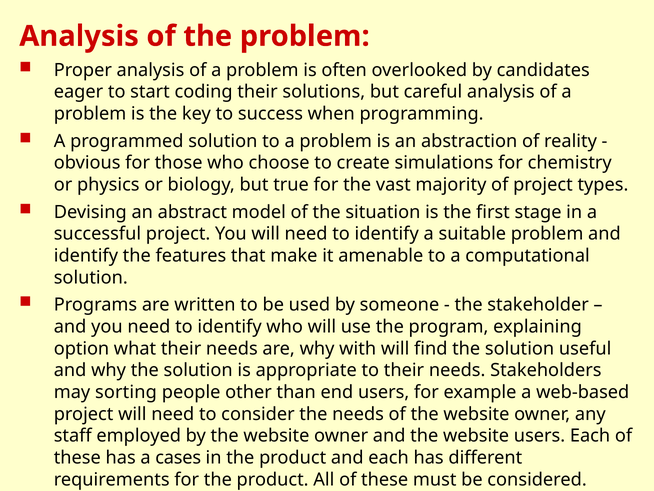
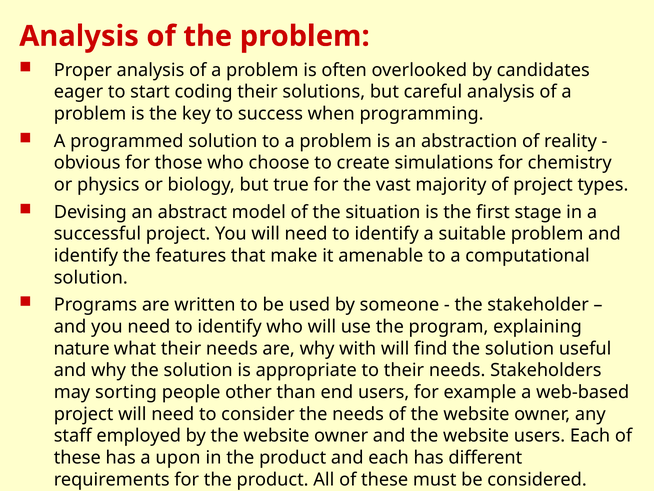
option: option -> nature
cases: cases -> upon
